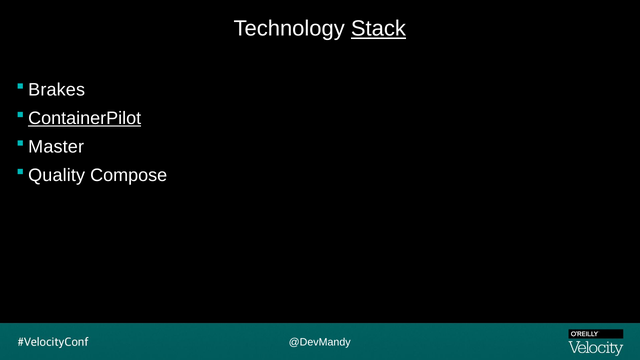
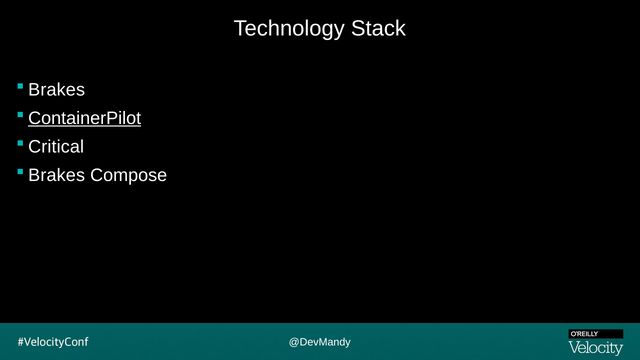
Stack underline: present -> none
Master: Master -> Critical
Quality at (57, 175): Quality -> Brakes
